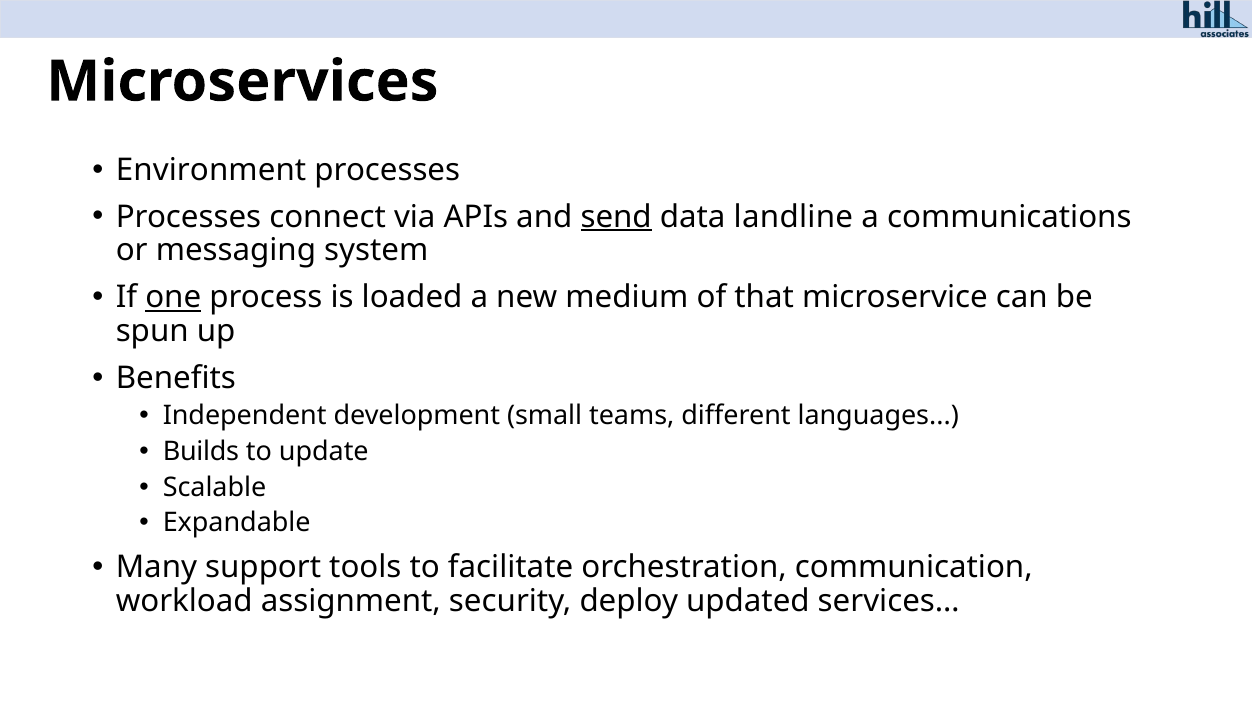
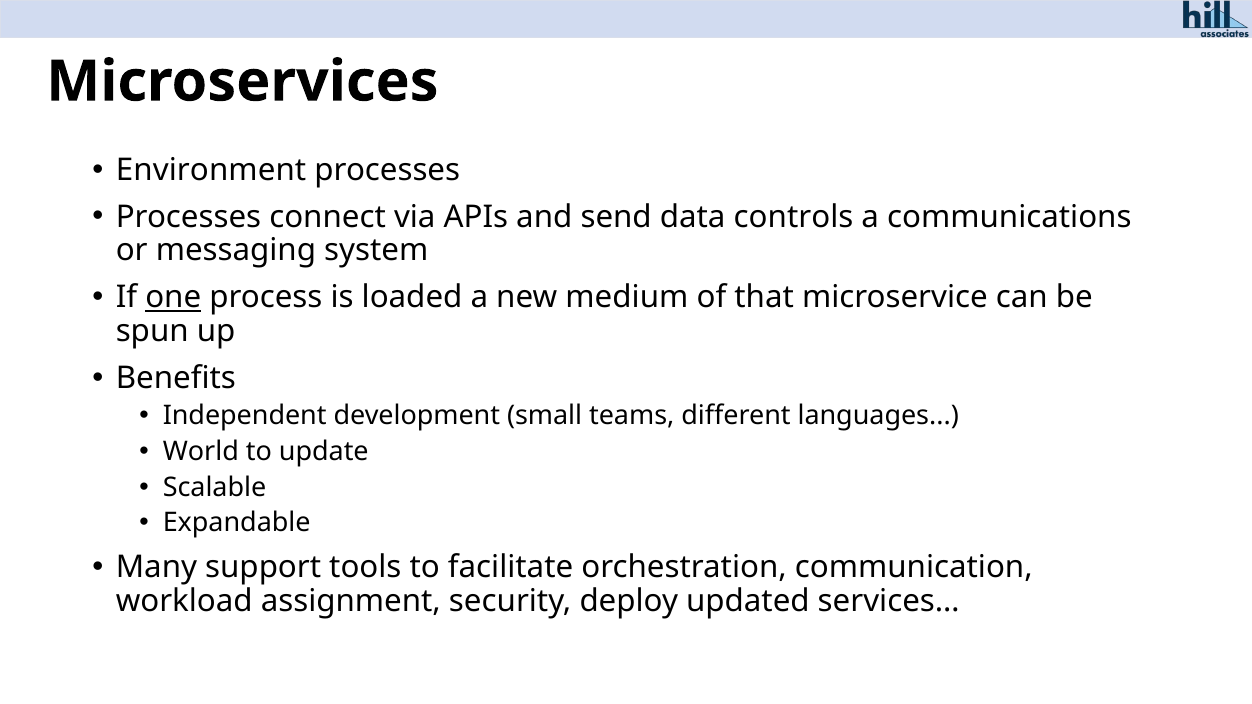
send underline: present -> none
landline: landline -> controls
Builds: Builds -> World
